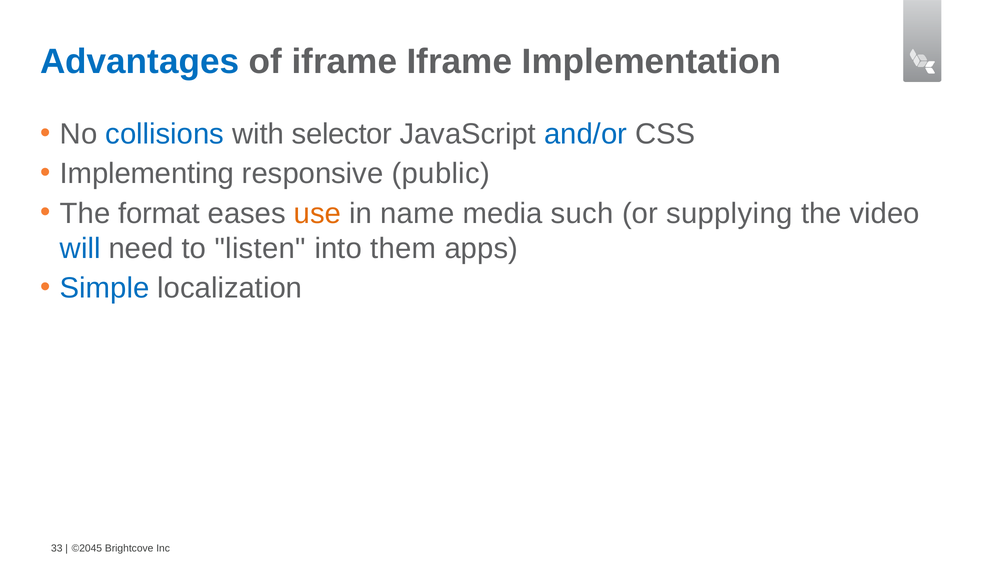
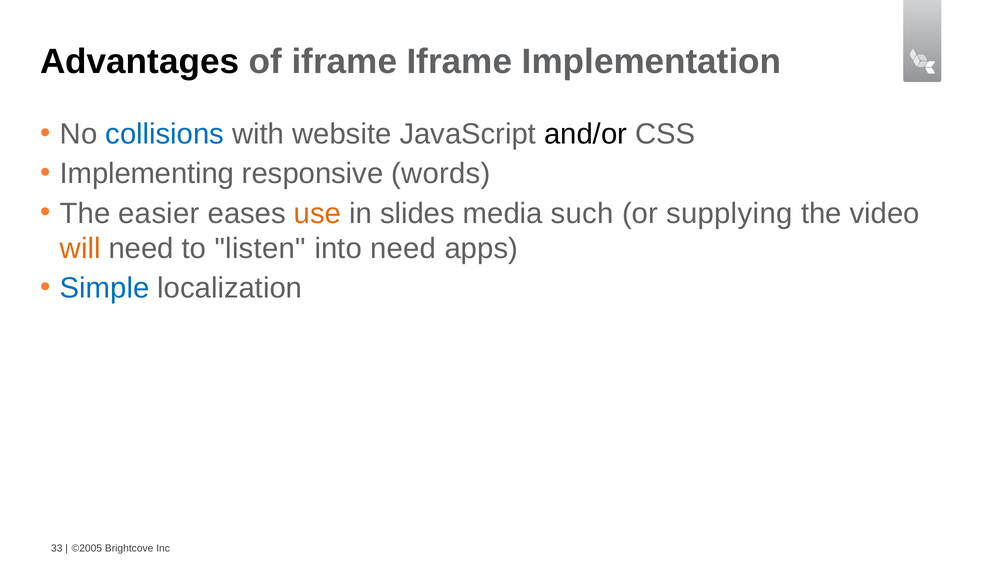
Advantages colour: blue -> black
selector: selector -> website
and/or colour: blue -> black
public: public -> words
format: format -> easier
name: name -> slides
will colour: blue -> orange
into them: them -> need
©2045: ©2045 -> ©2005
